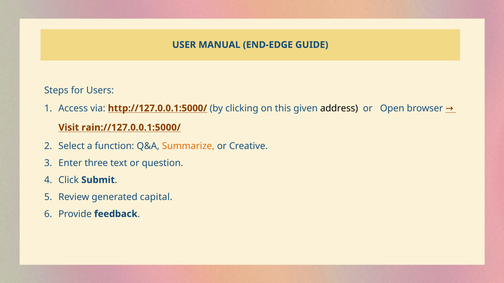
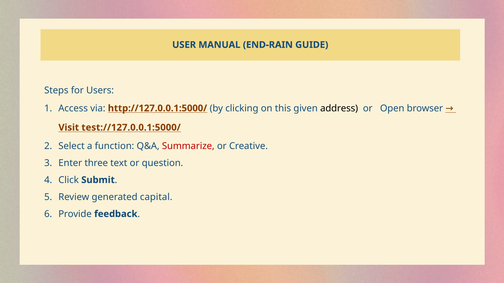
END-EDGE: END-EDGE -> END-RAIN
rain://127.0.0.1:5000/: rain://127.0.0.1:5000/ -> test://127.0.0.1:5000/
Summarize colour: orange -> red
